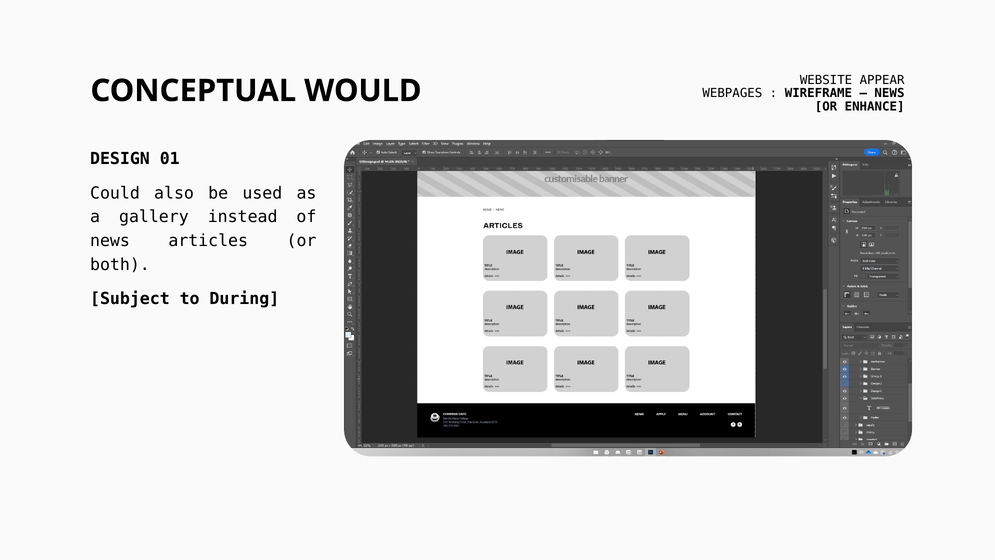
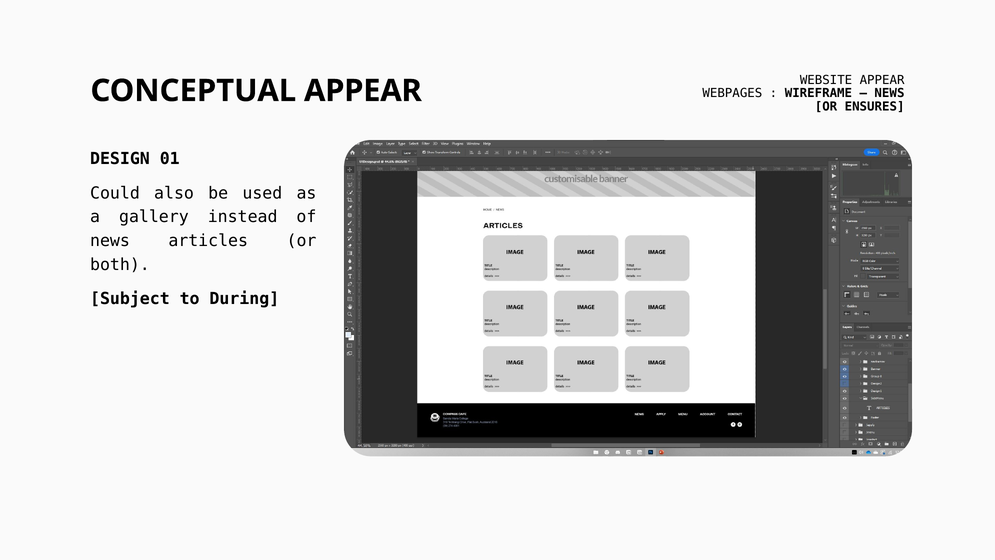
CONCEPTUAL WOULD: WOULD -> APPEAR
ENHANCE: ENHANCE -> ENSURES
